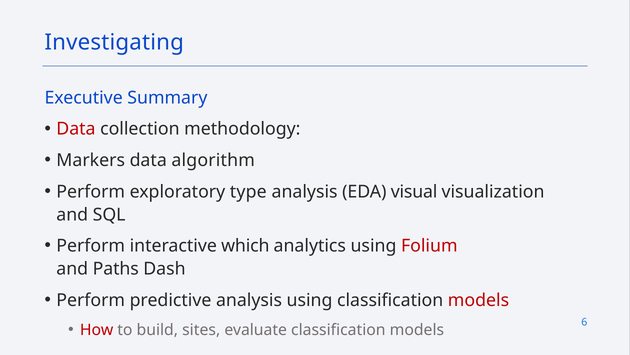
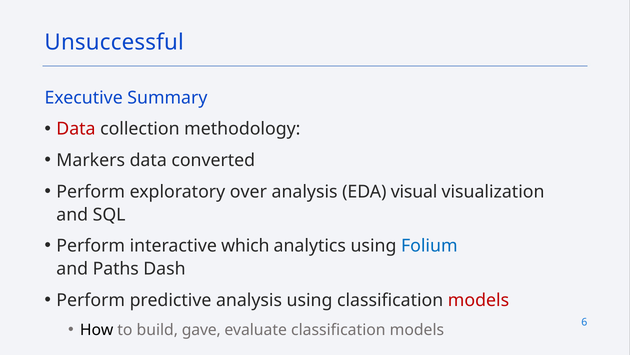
Investigating: Investigating -> Unsuccessful
algorithm: algorithm -> converted
type: type -> over
Folium colour: red -> blue
How colour: red -> black
sites: sites -> gave
